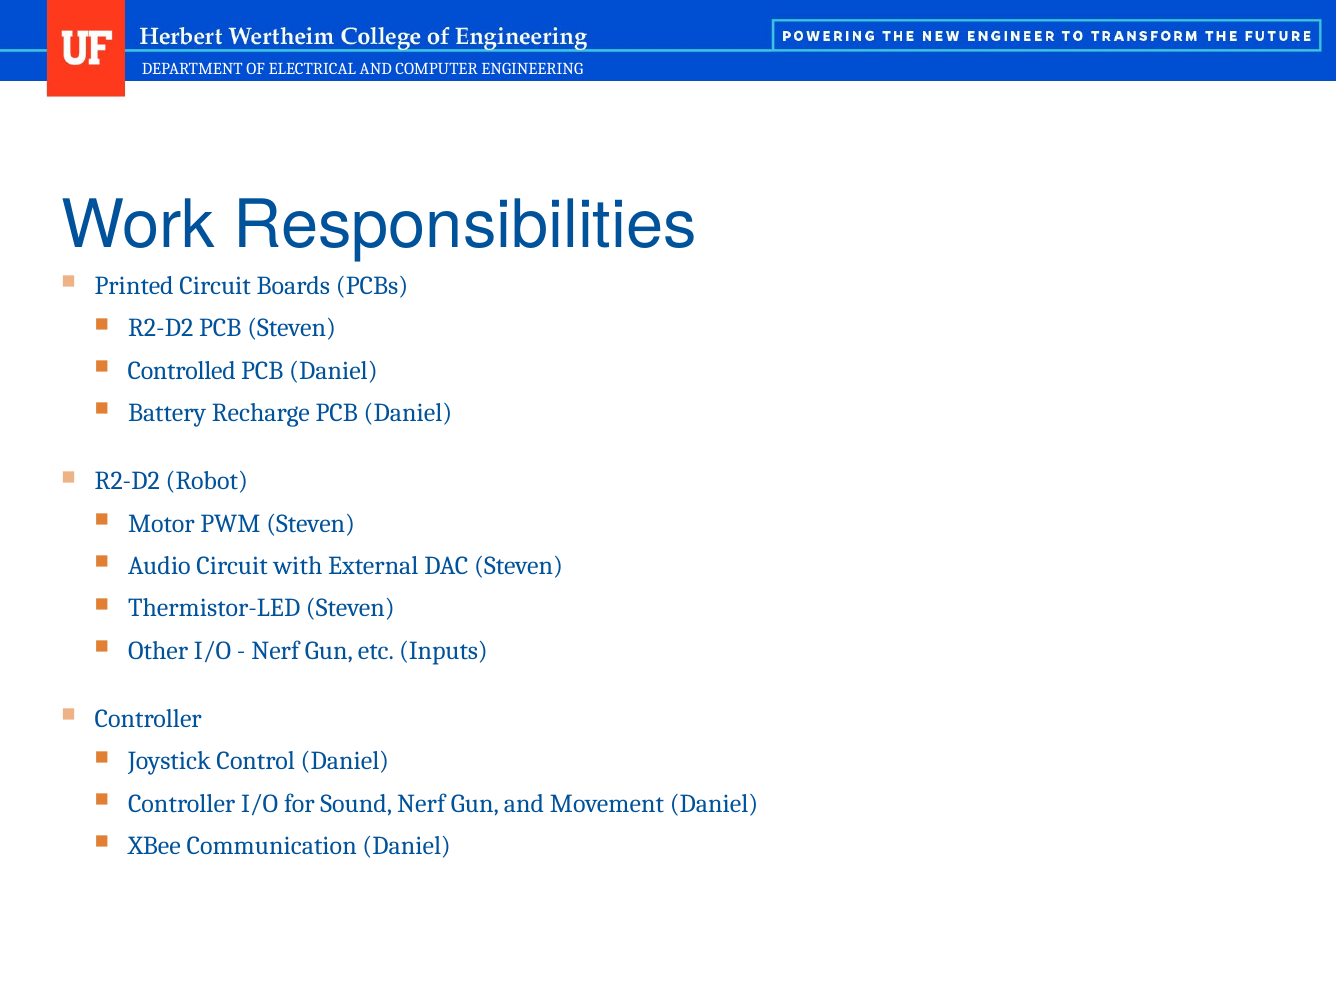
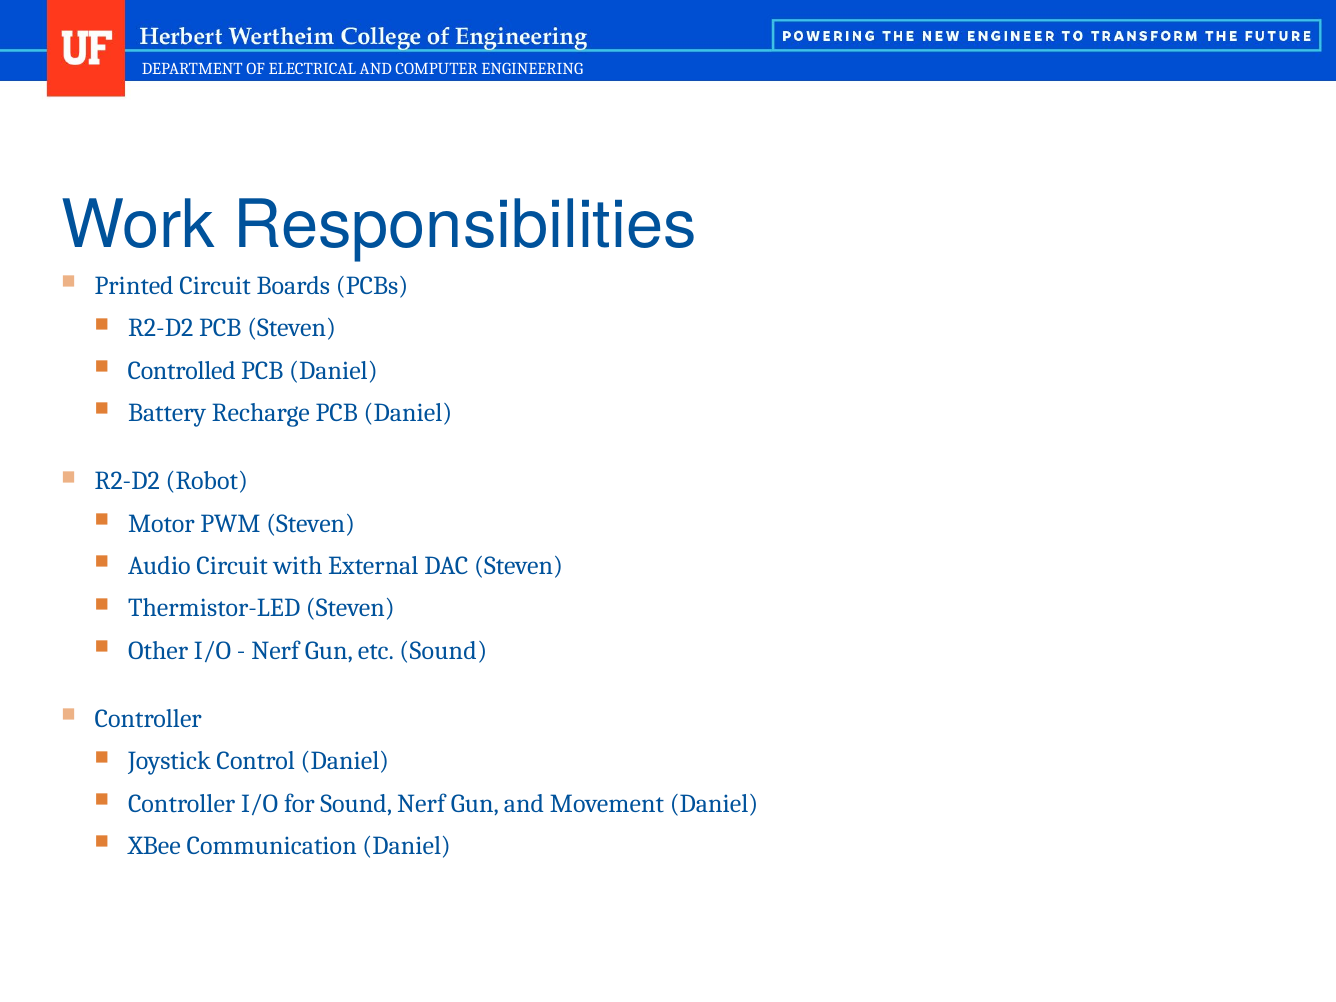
etc Inputs: Inputs -> Sound
